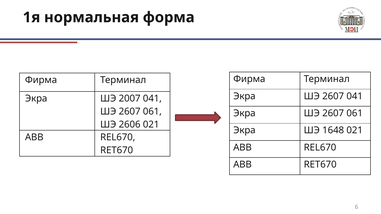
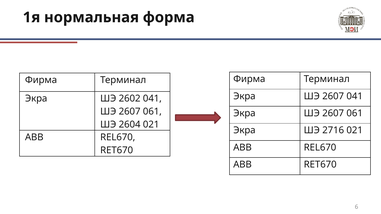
2007: 2007 -> 2602
2606: 2606 -> 2604
1648: 1648 -> 2716
